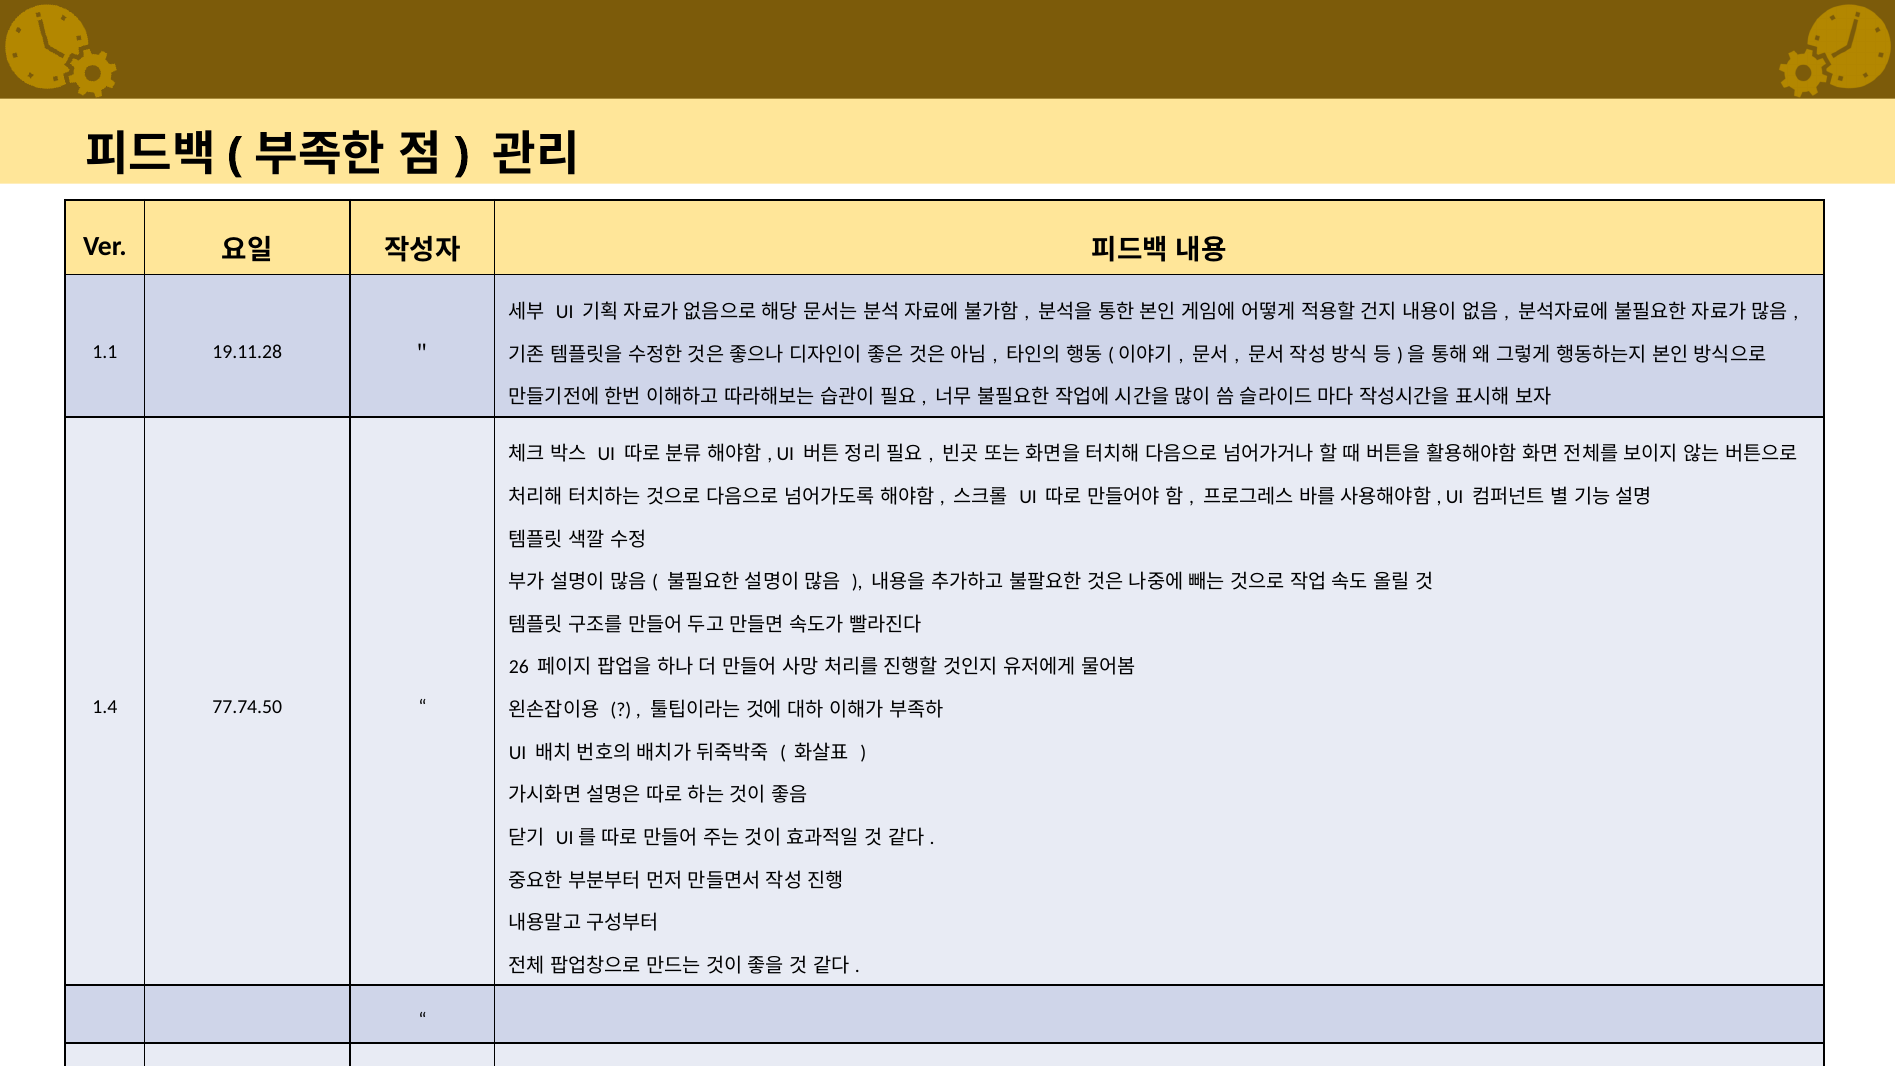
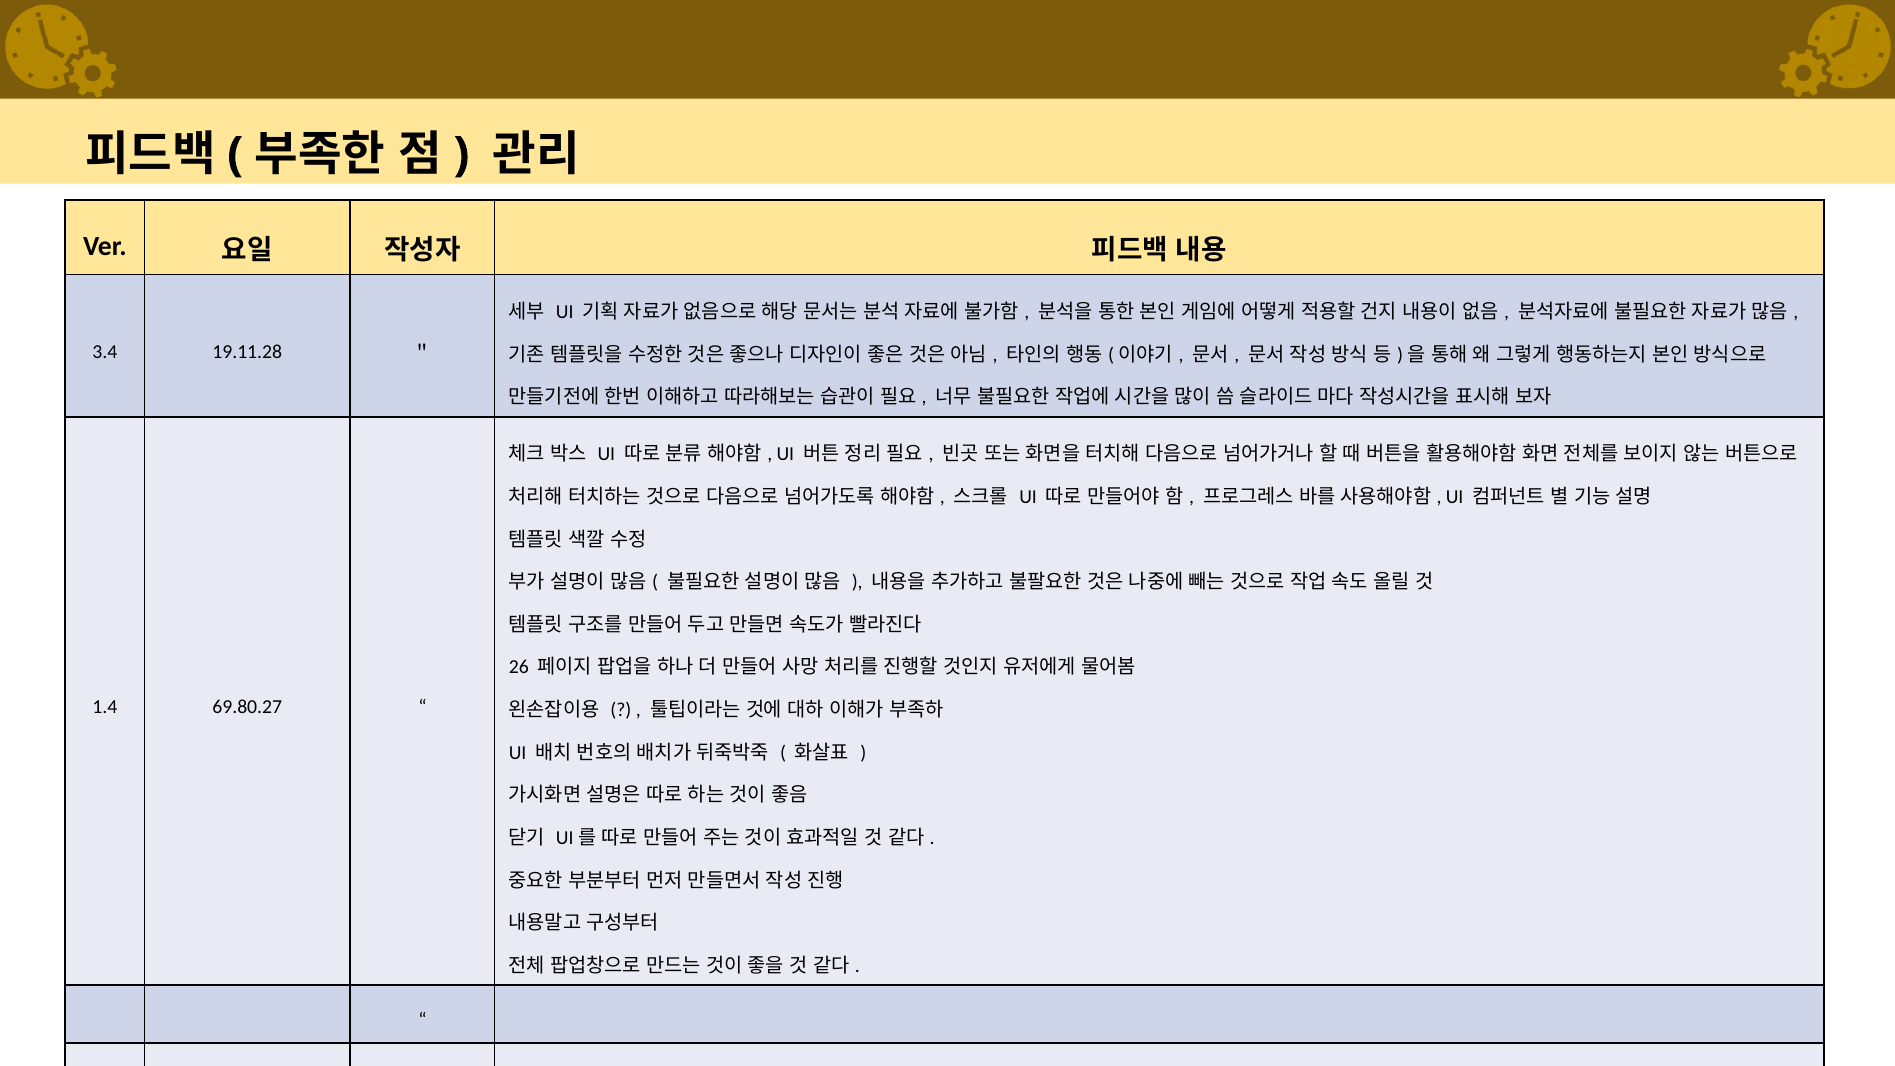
1.1: 1.1 -> 3.4
77.74.50: 77.74.50 -> 69.80.27
